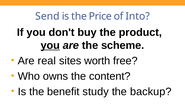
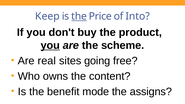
Send: Send -> Keep
the at (79, 16) underline: none -> present
worth: worth -> going
study: study -> mode
backup: backup -> assigns
